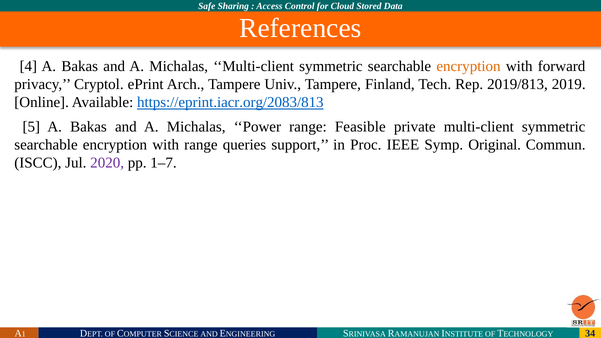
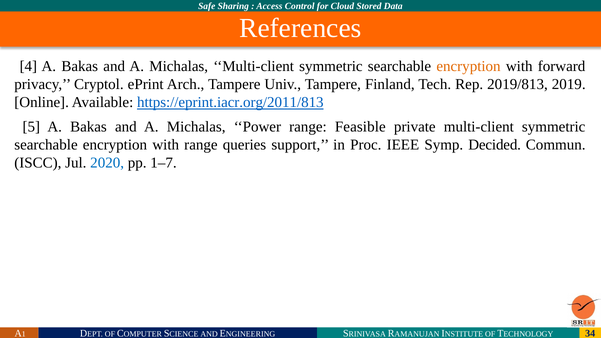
https://eprint.iacr.org/2083/813: https://eprint.iacr.org/2083/813 -> https://eprint.iacr.org/2011/813
Original: Original -> Decided
2020 colour: purple -> blue
